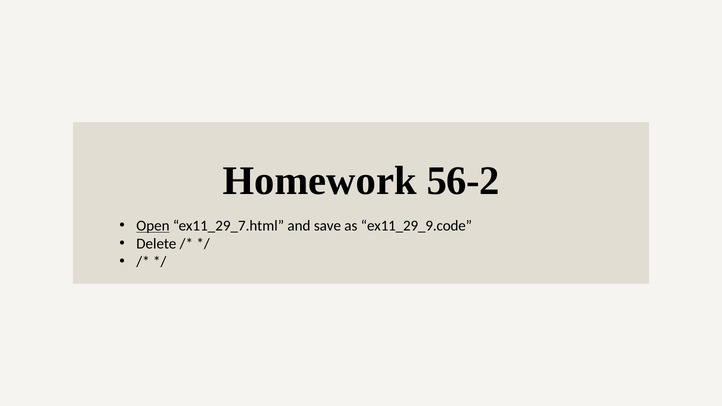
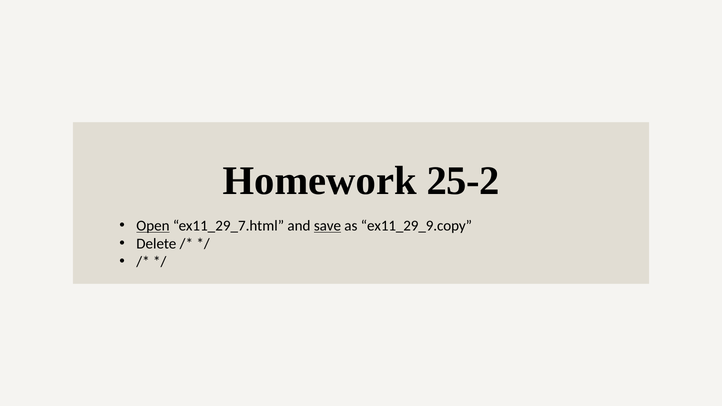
56-2: 56-2 -> 25-2
save underline: none -> present
ex11_29_9.code: ex11_29_9.code -> ex11_29_9.copy
